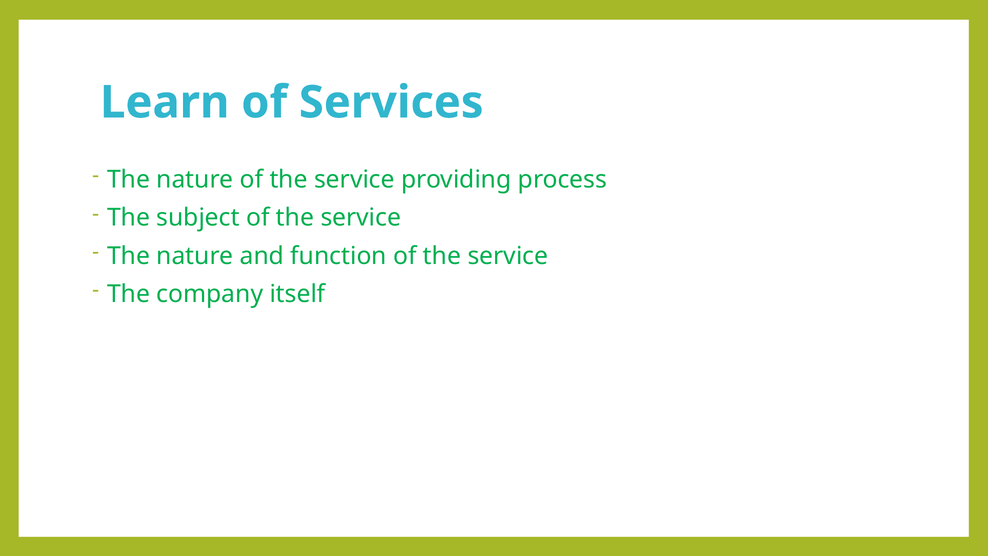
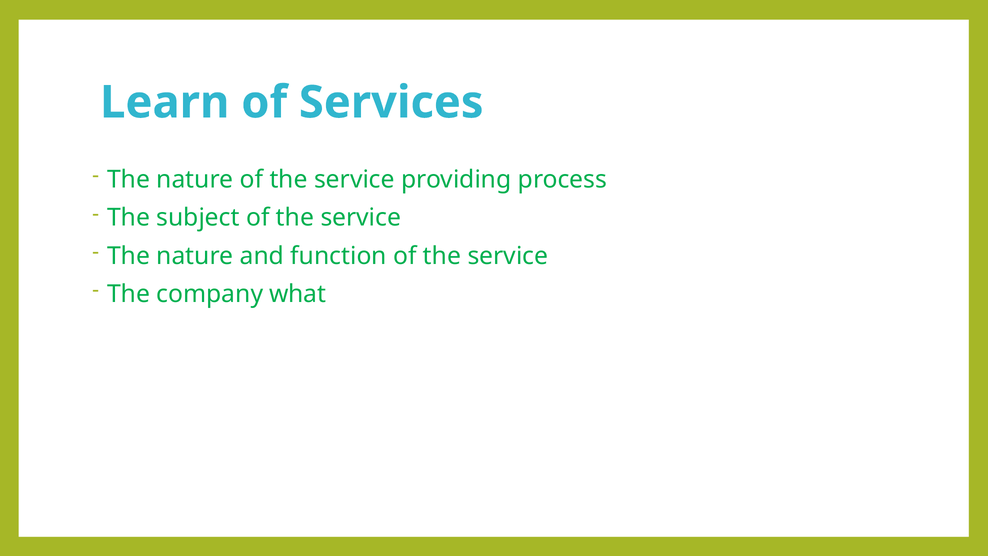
itself: itself -> what
